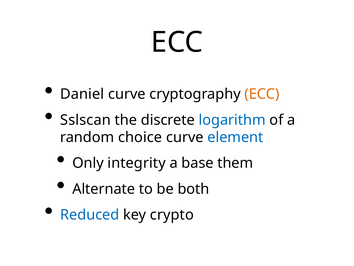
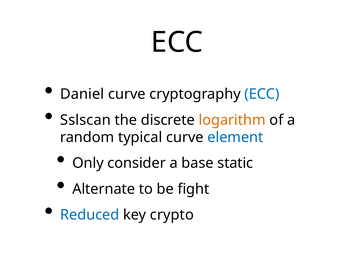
ECC at (262, 94) colour: orange -> blue
logarithm colour: blue -> orange
choice: choice -> typical
integrity: integrity -> consider
them: them -> static
both: both -> fight
